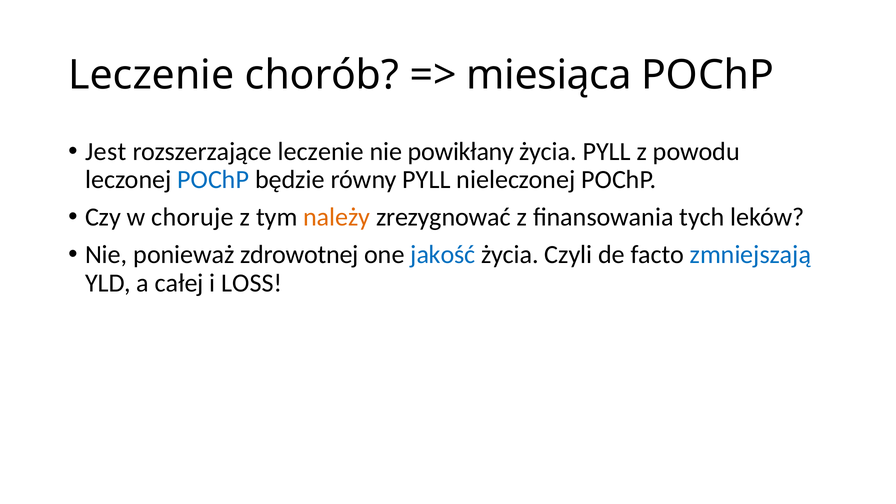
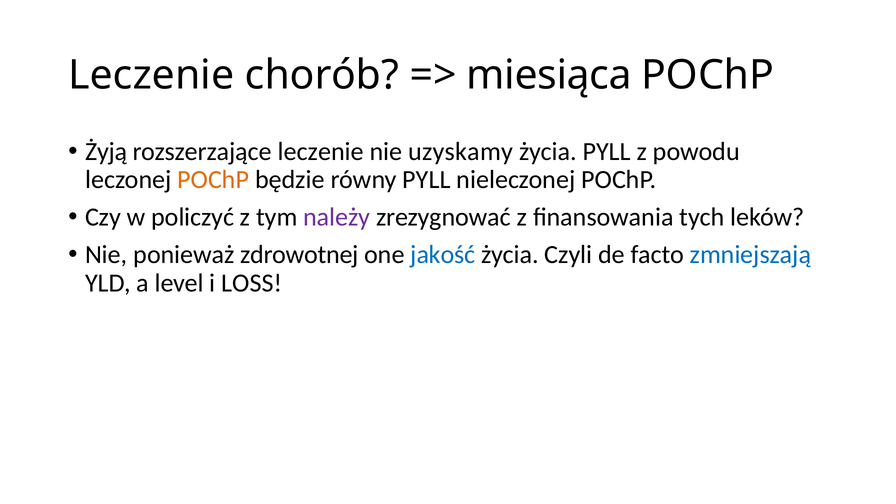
Jest: Jest -> Żyją
powikłany: powikłany -> uzyskamy
POChP at (213, 180) colour: blue -> orange
choruje: choruje -> policzyć
należy colour: orange -> purple
całej: całej -> level
